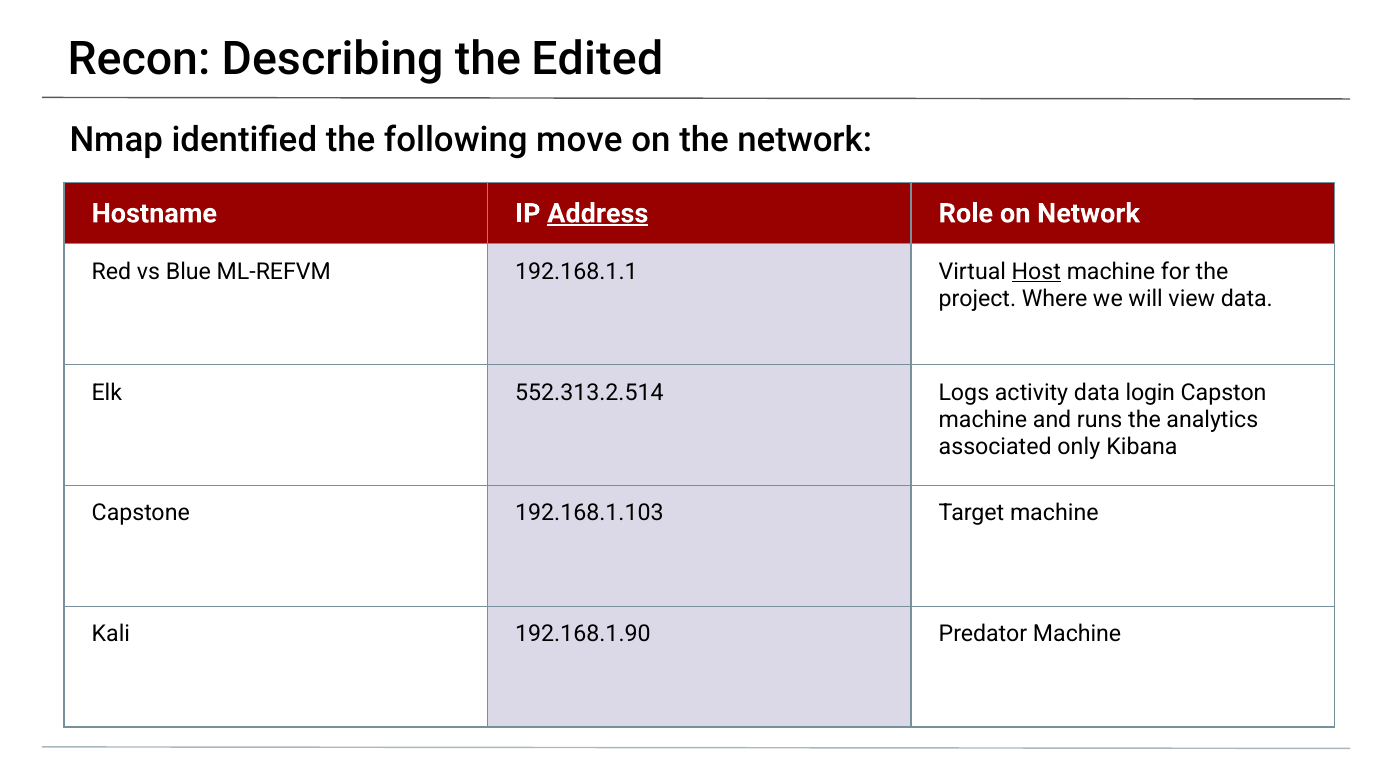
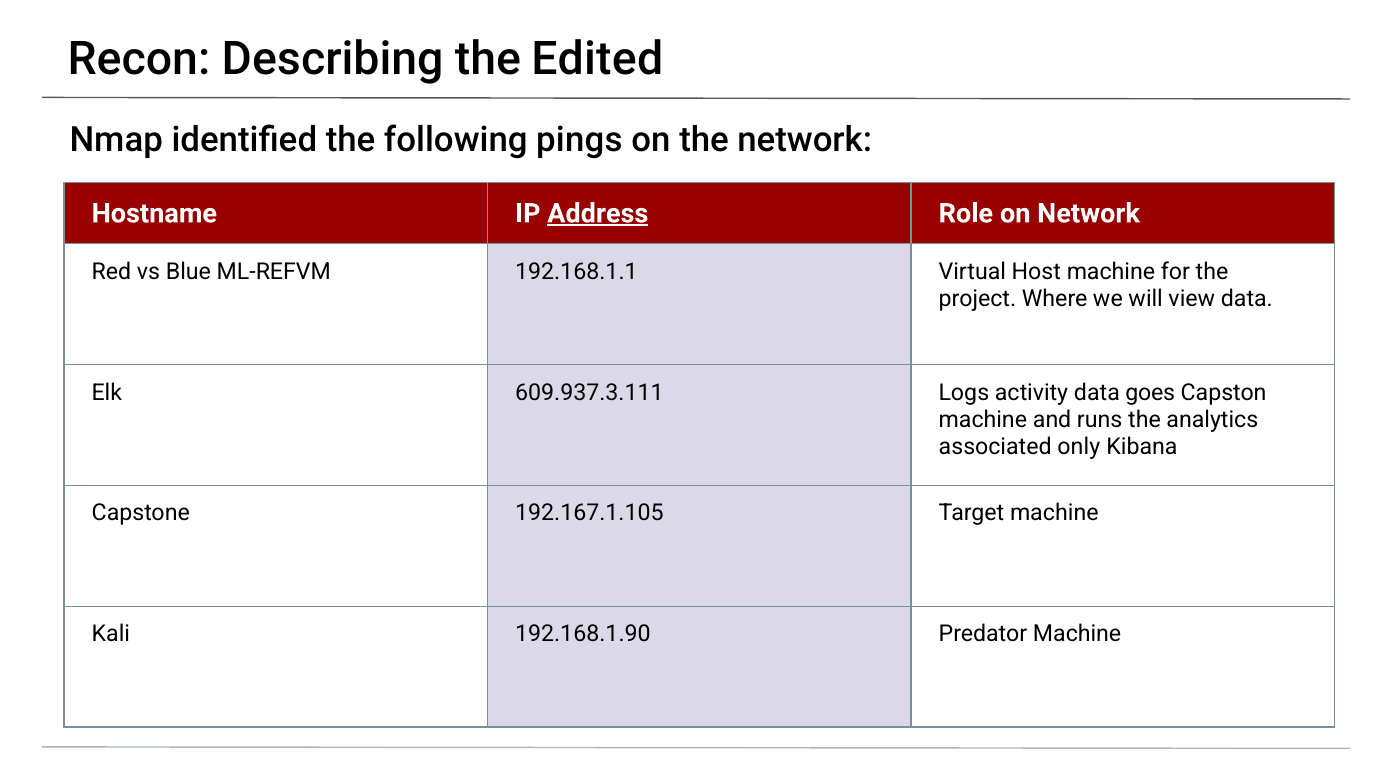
move: move -> pings
Host underline: present -> none
552.313.2.514: 552.313.2.514 -> 609.937.3.111
login: login -> goes
192.168.1.103: 192.168.1.103 -> 192.167.1.105
